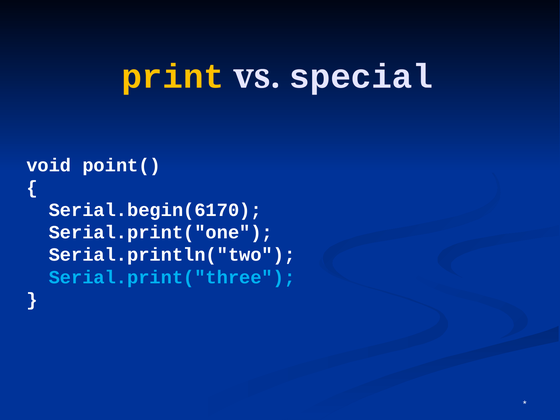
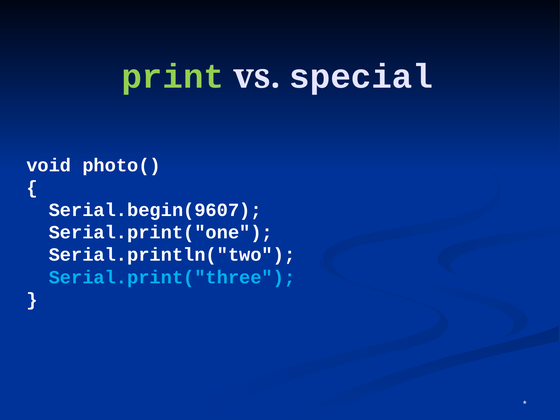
print colour: yellow -> light green
point(: point( -> photo(
Serial.begin(6170: Serial.begin(6170 -> Serial.begin(9607
